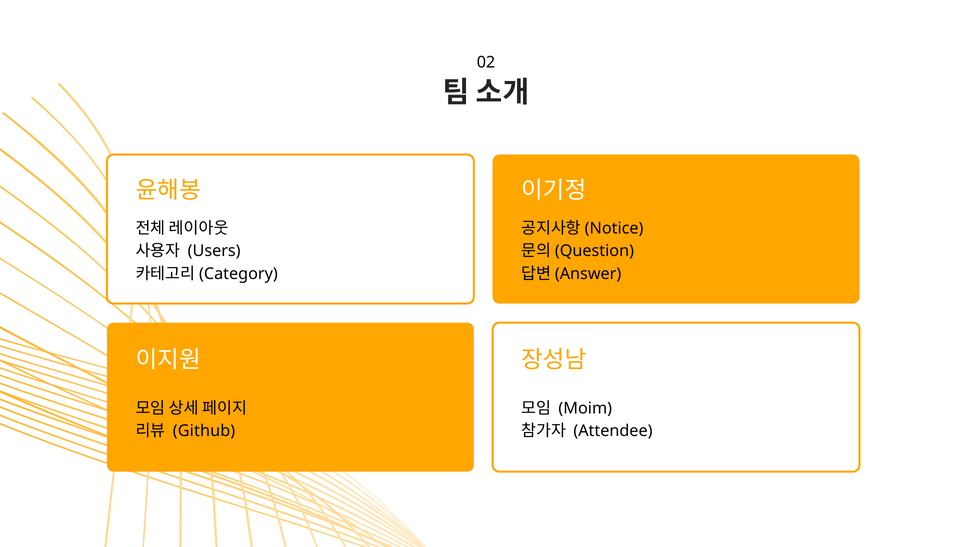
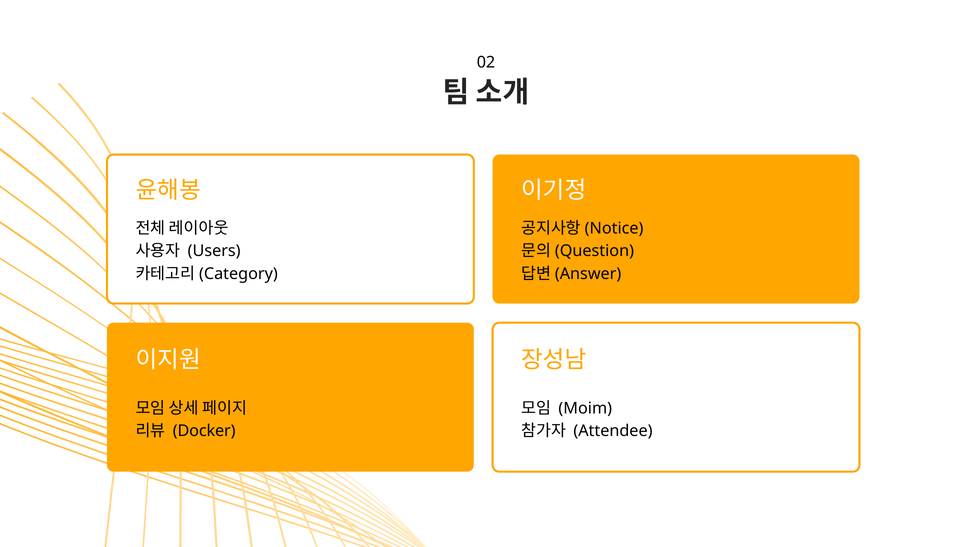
Github: Github -> Docker
